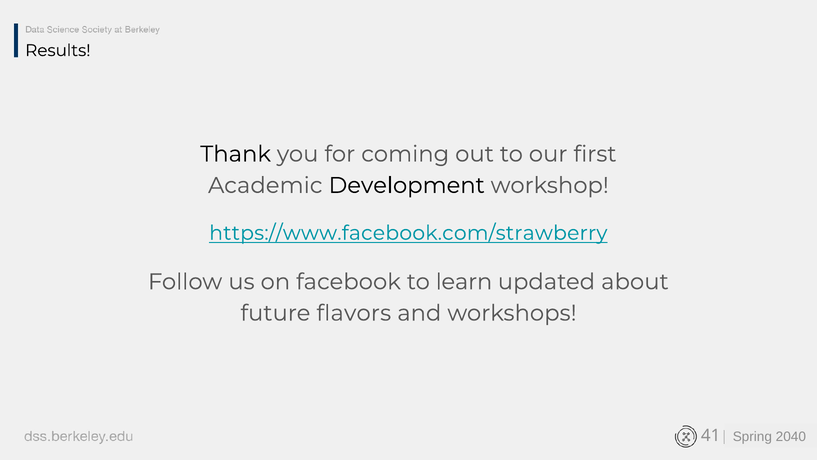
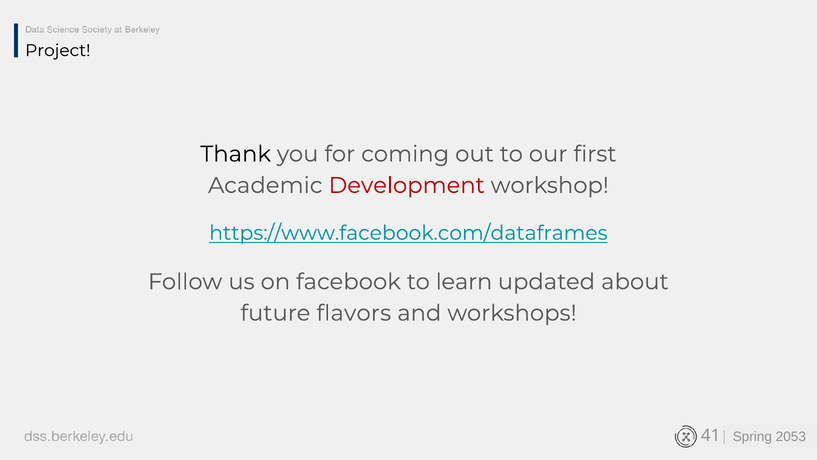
Results: Results -> Project
Development colour: black -> red
https://www.facebook.com/strawberry: https://www.facebook.com/strawberry -> https://www.facebook.com/dataframes
2040: 2040 -> 2053
